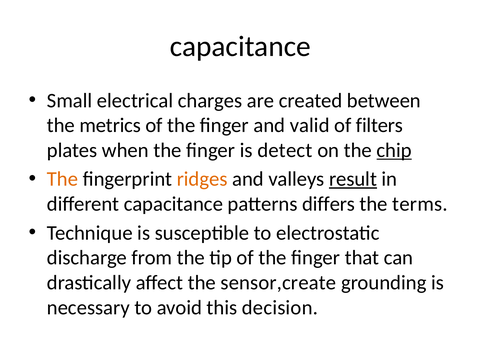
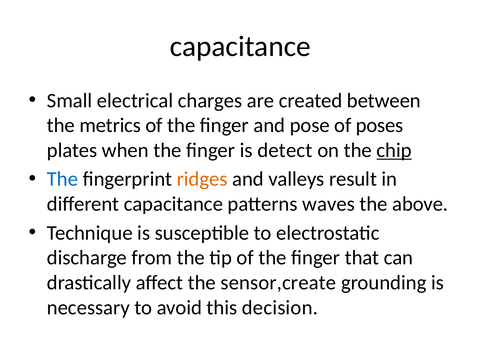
valid: valid -> pose
filters: filters -> poses
The at (63, 179) colour: orange -> blue
result underline: present -> none
differs: differs -> waves
terms: terms -> above
